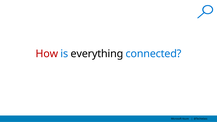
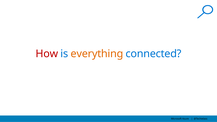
everything colour: black -> orange
